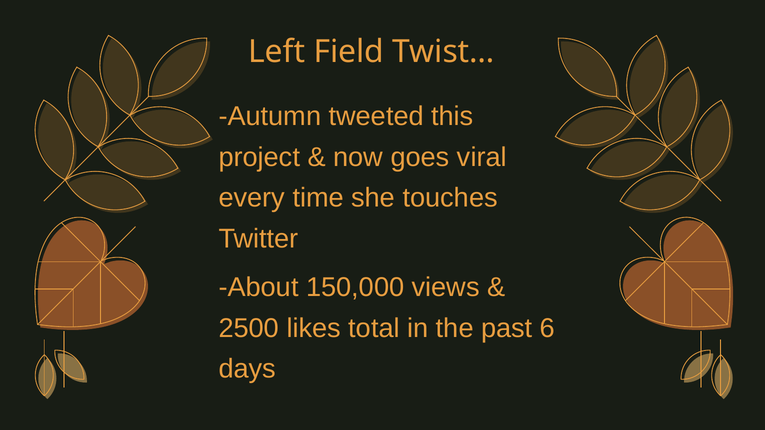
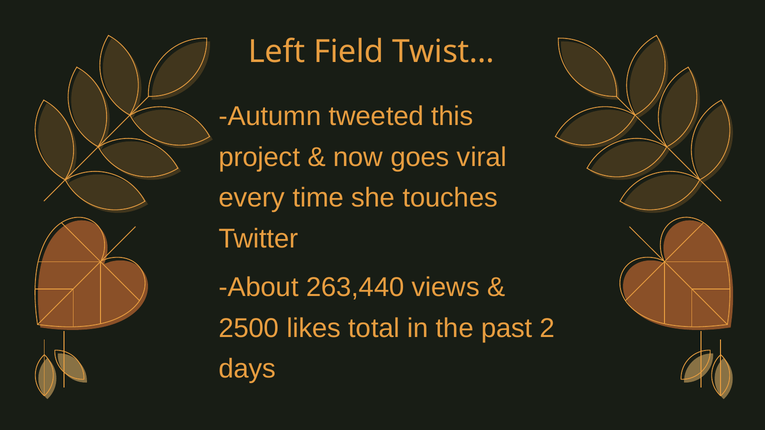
150,000: 150,000 -> 263,440
6: 6 -> 2
